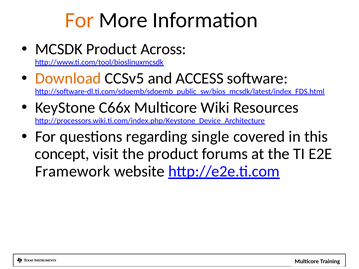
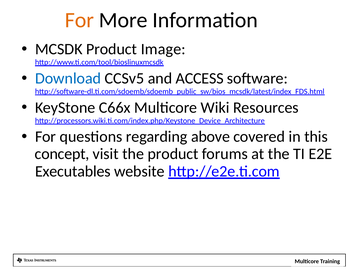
Across: Across -> Image
Download colour: orange -> blue
single: single -> above
Framework: Framework -> Executables
